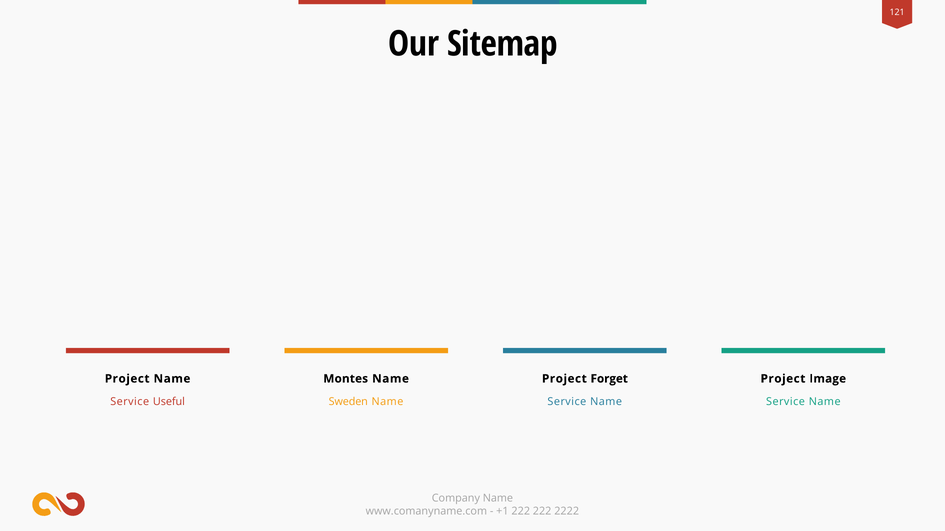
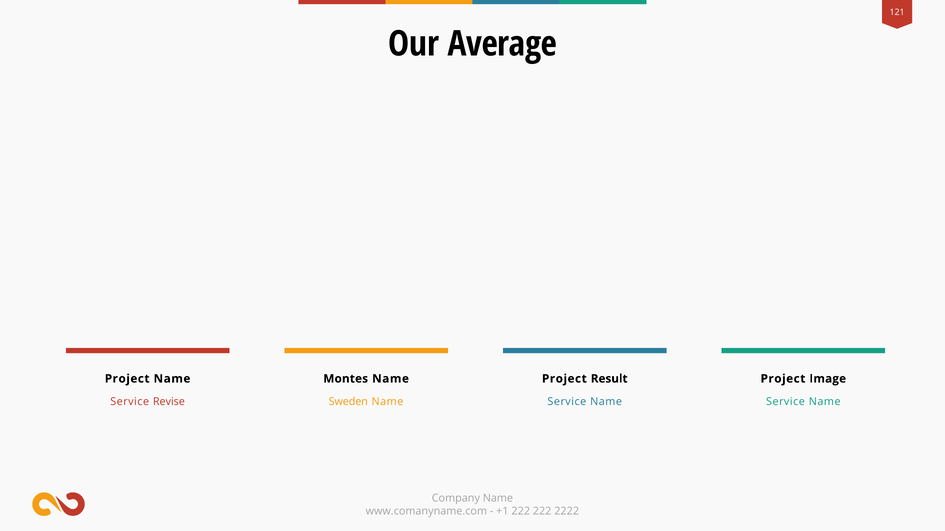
Sitemap: Sitemap -> Average
Forget: Forget -> Result
Useful: Useful -> Revise
